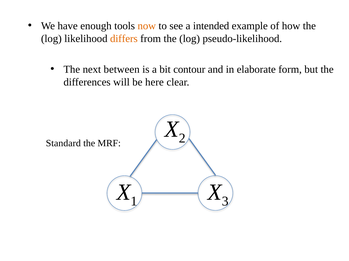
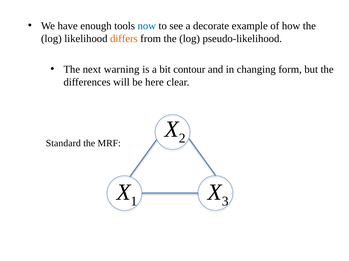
now colour: orange -> blue
intended: intended -> decorate
between: between -> warning
elaborate: elaborate -> changing
